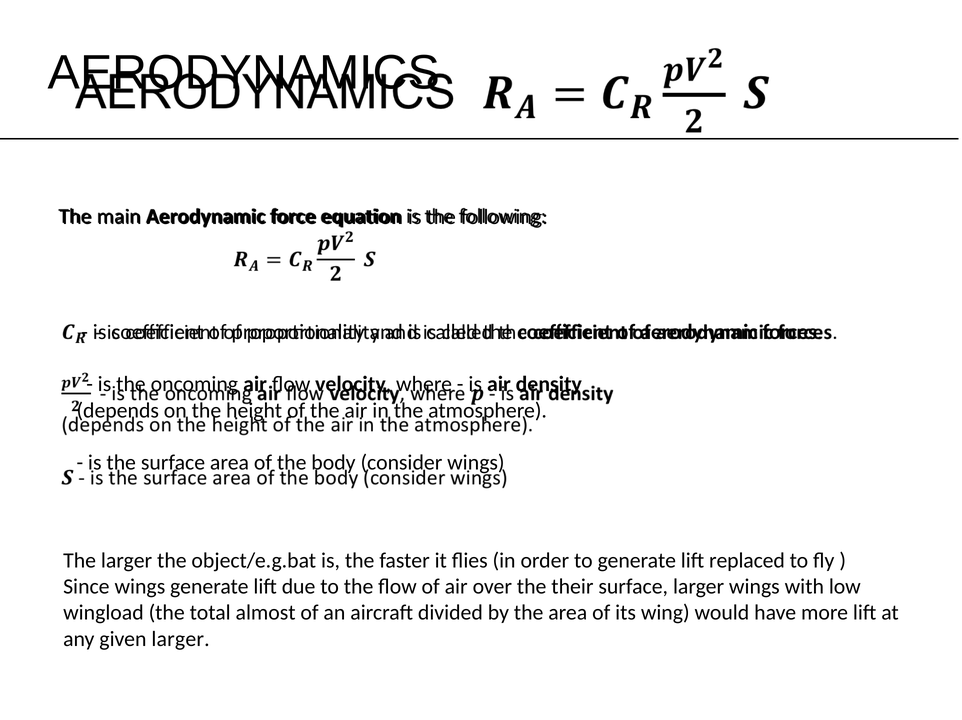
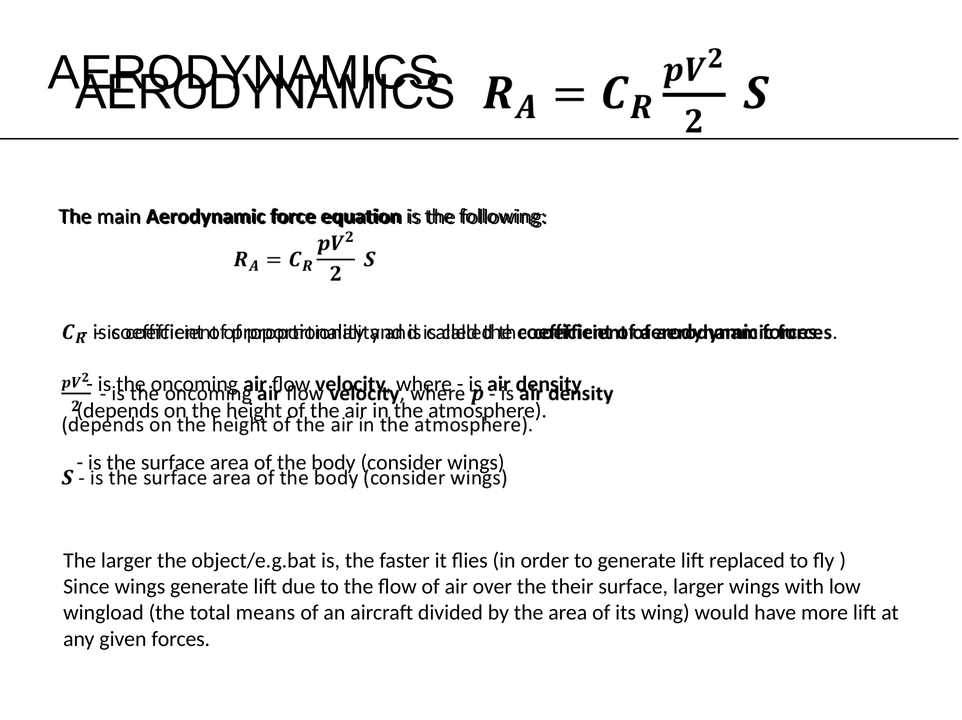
almost: almost -> means
given larger: larger -> forces
